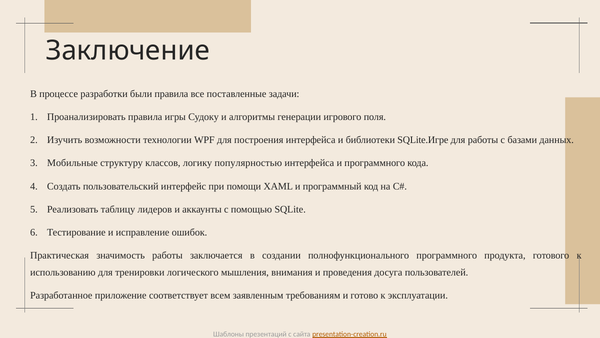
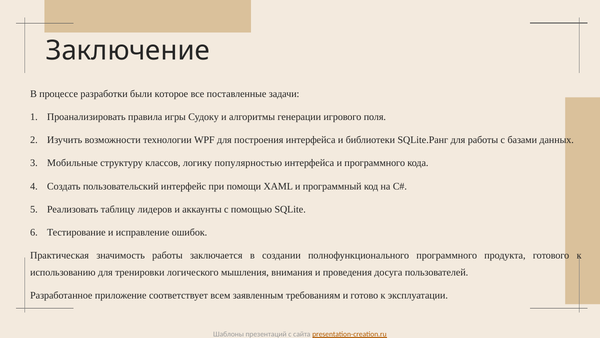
были правила: правила -> которое
SQLite.Игре: SQLite.Игре -> SQLite.Ранг
